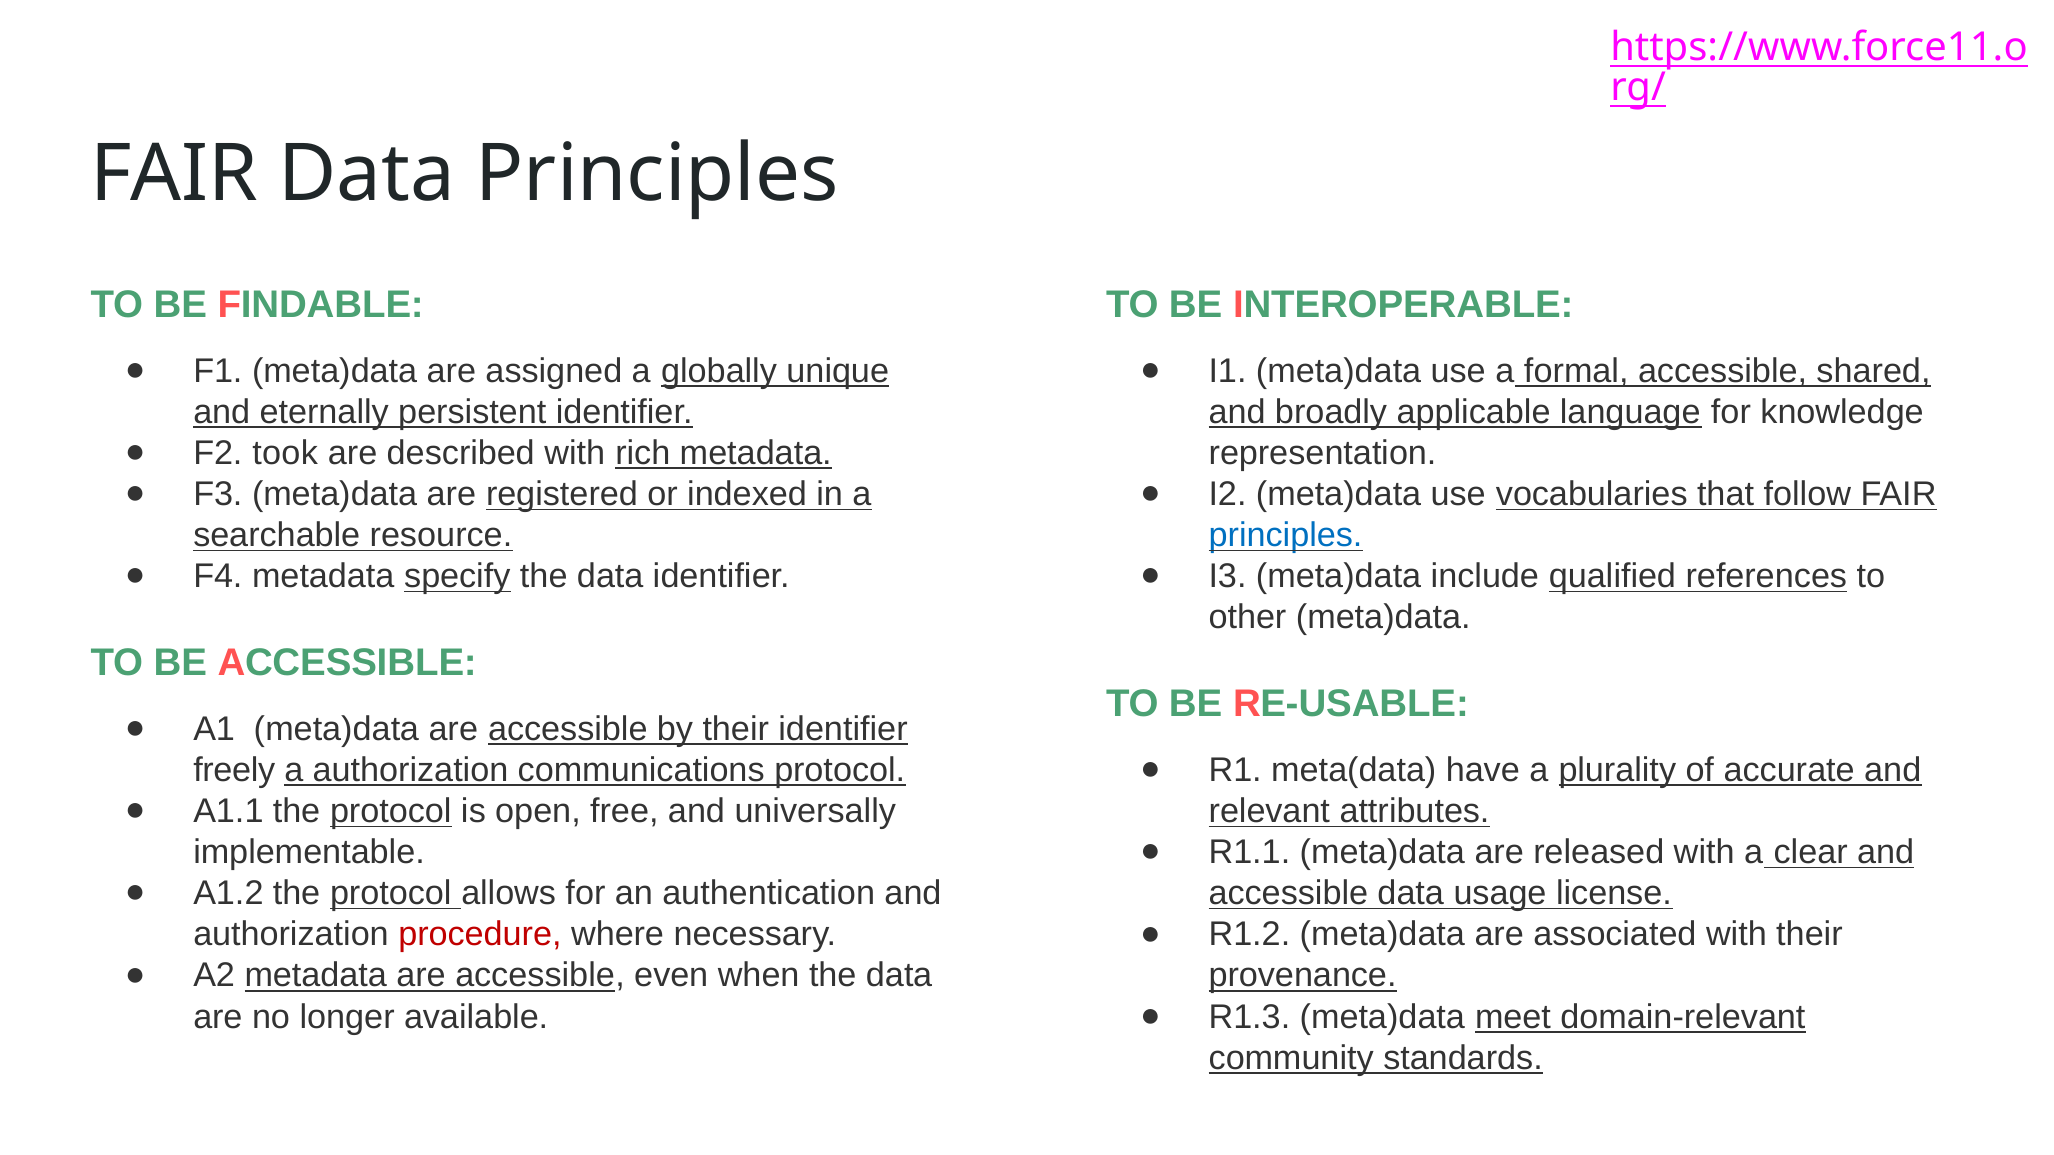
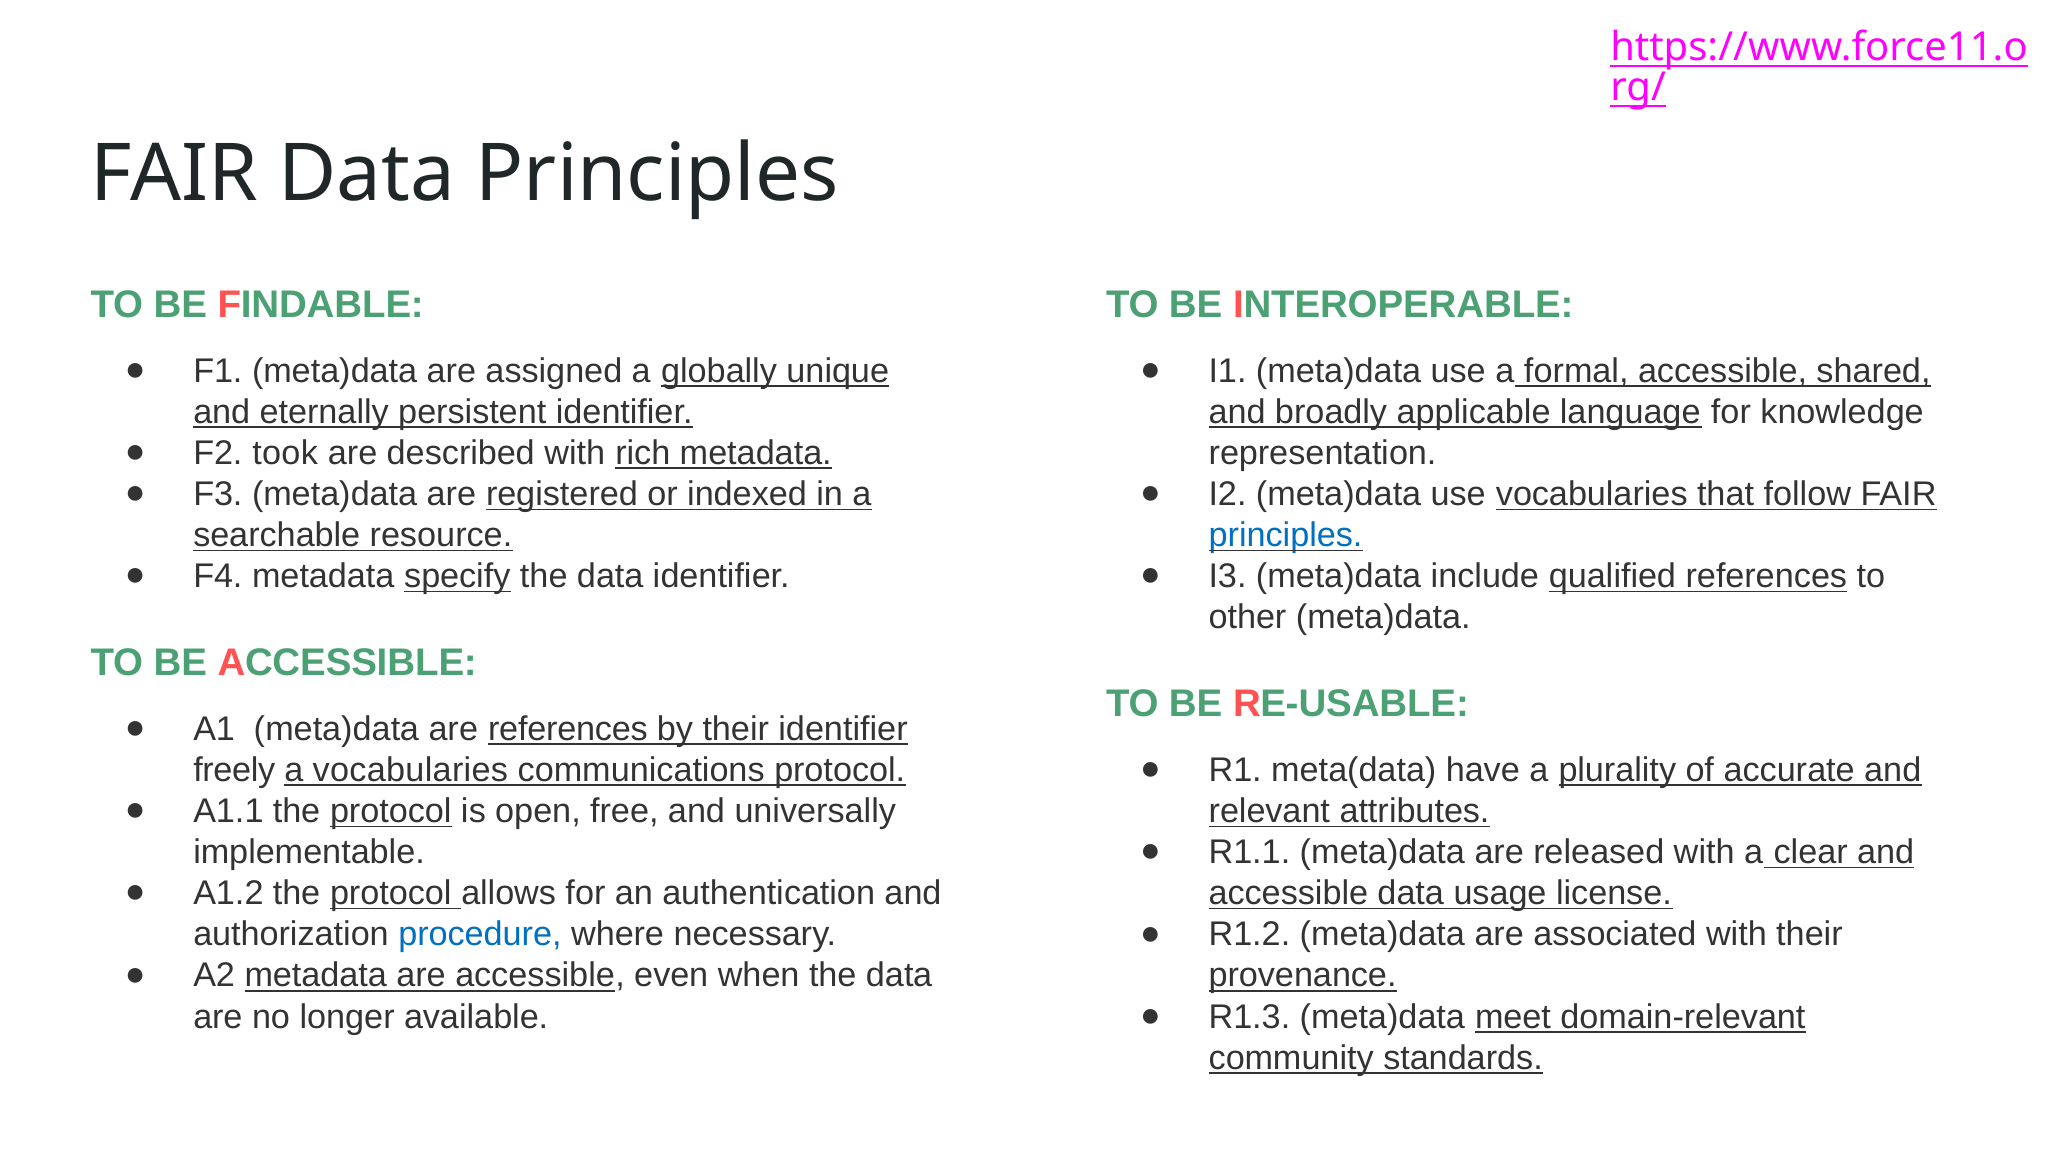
meta)data are accessible: accessible -> references
a authorization: authorization -> vocabularies
procedure colour: red -> blue
